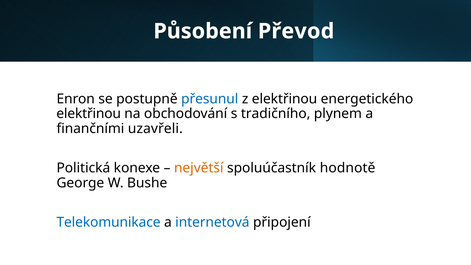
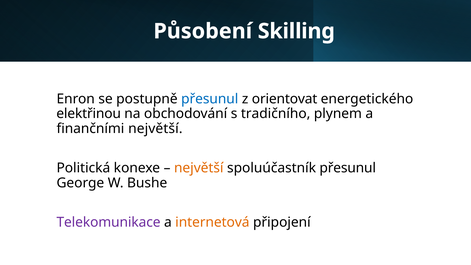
Převod: Převod -> Skilling
z elektřinou: elektřinou -> orientovat
finančními uzavřeli: uzavřeli -> největší
spoluúčastník hodnotě: hodnotě -> přesunul
Telekomunikace colour: blue -> purple
internetová colour: blue -> orange
